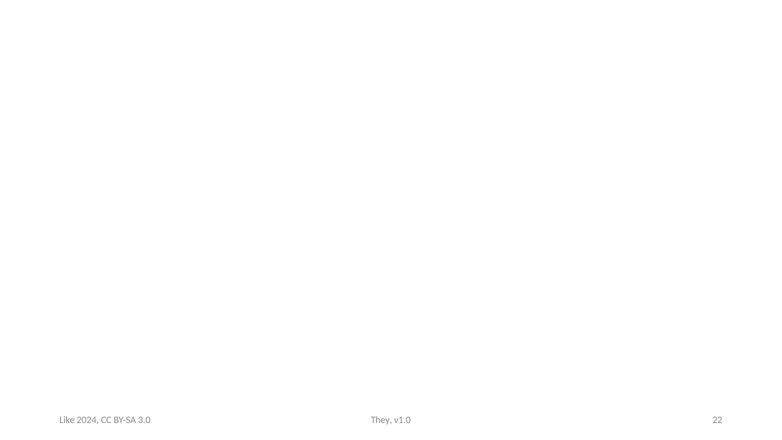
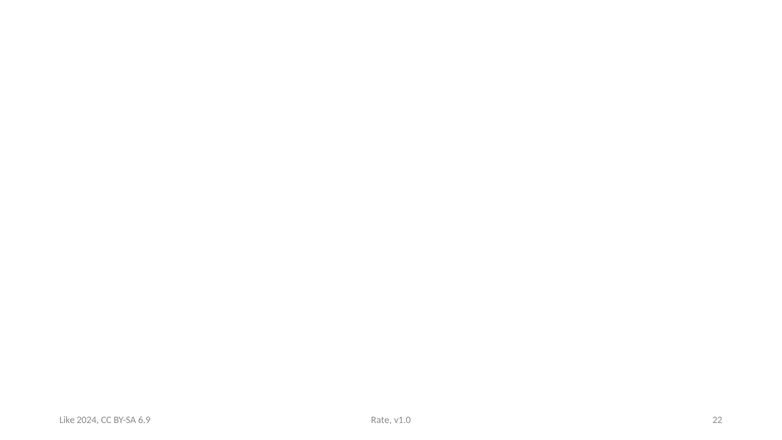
They: They -> Rate
3.0: 3.0 -> 6.9
